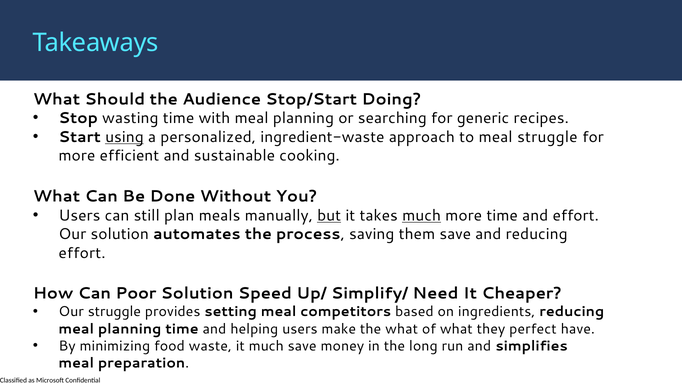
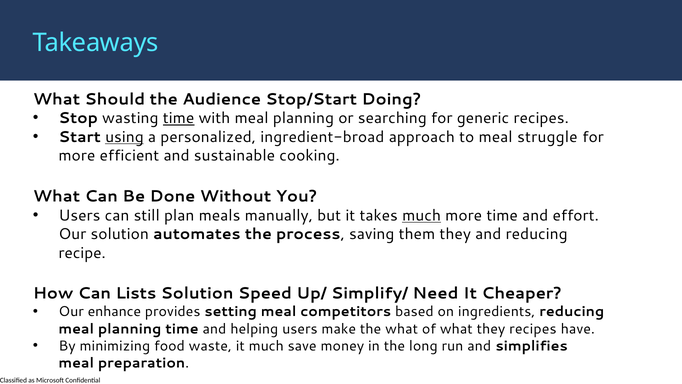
time at (179, 118) underline: none -> present
ingredient-waste: ingredient-waste -> ingredient-broad
but underline: present -> none
them save: save -> they
effort at (82, 253): effort -> recipe
Poor: Poor -> Lists
Our struggle: struggle -> enhance
they perfect: perfect -> recipes
